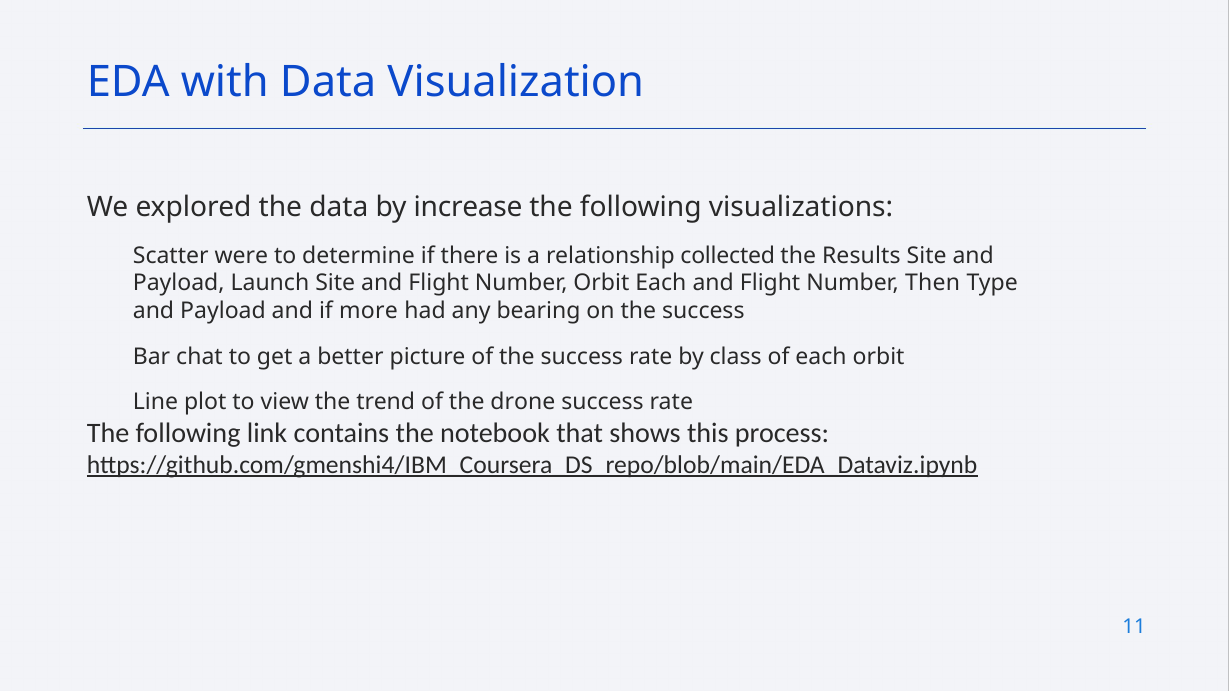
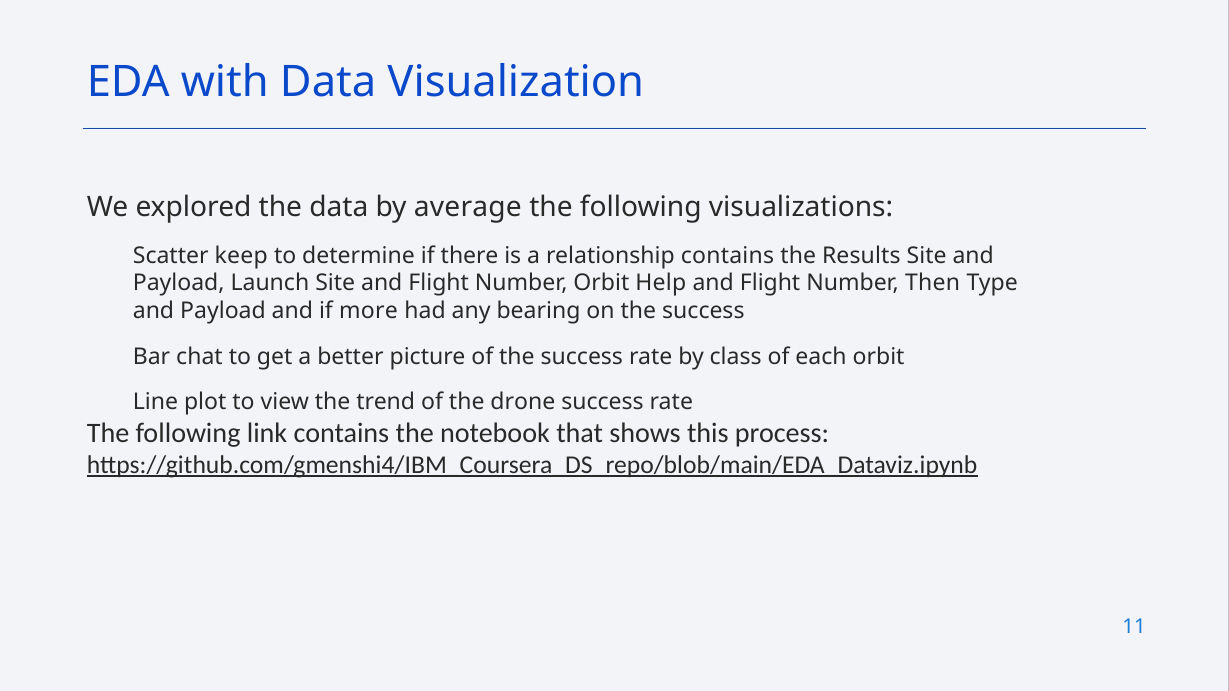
increase: increase -> average
were: were -> keep
relationship collected: collected -> contains
Orbit Each: Each -> Help
